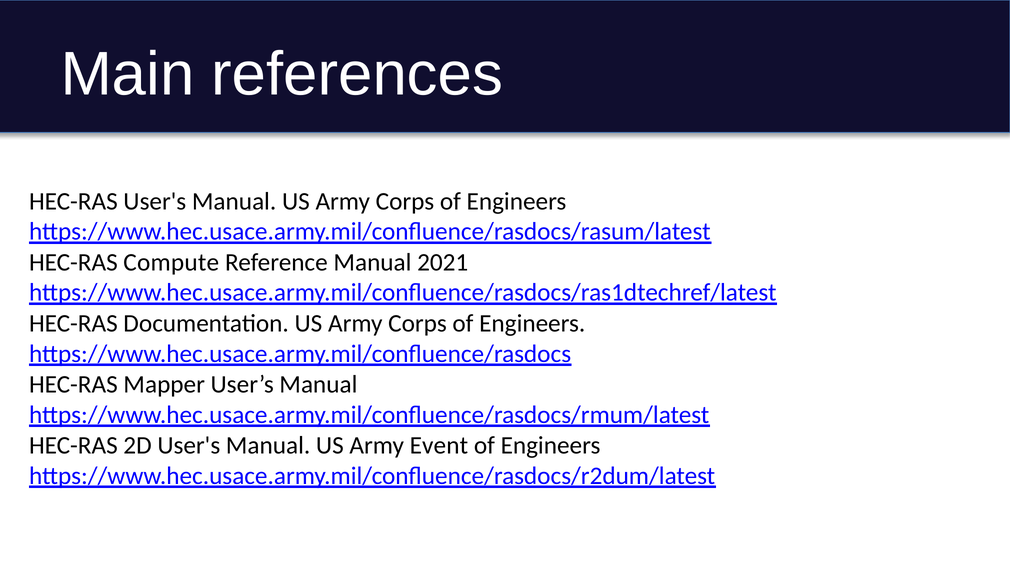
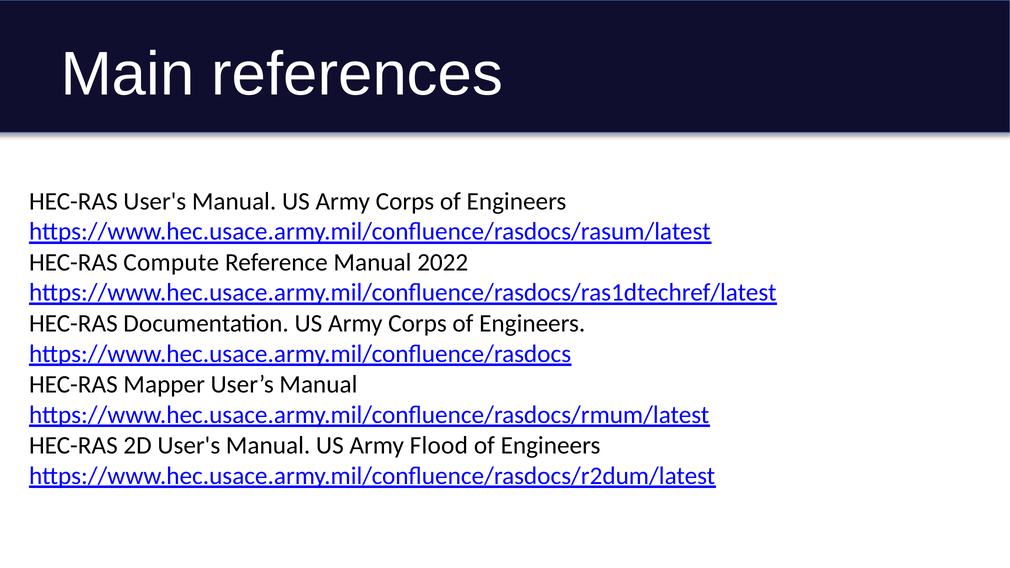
2021: 2021 -> 2022
Event: Event -> Flood
